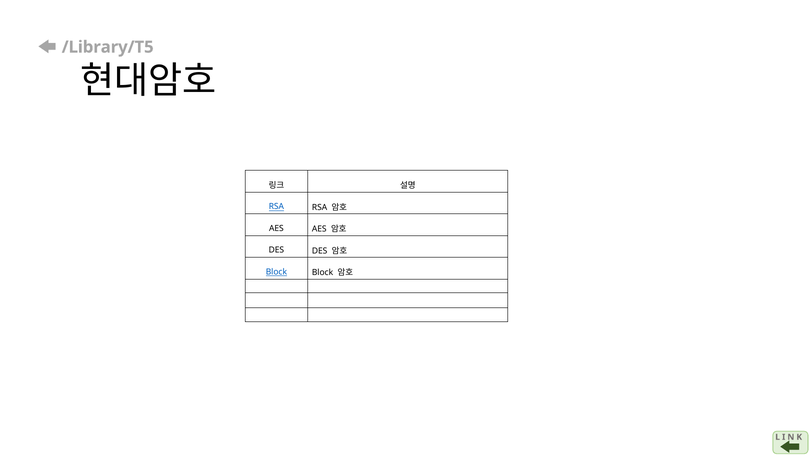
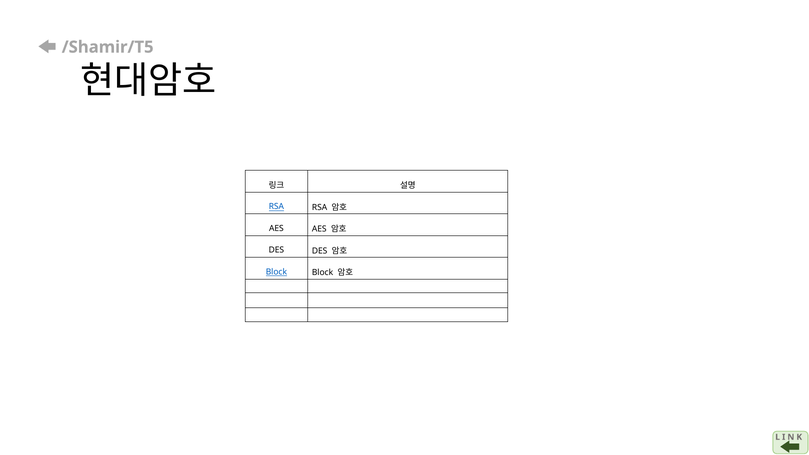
/Library/T5: /Library/T5 -> /Shamir/T5
